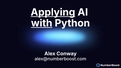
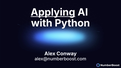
with underline: present -> none
